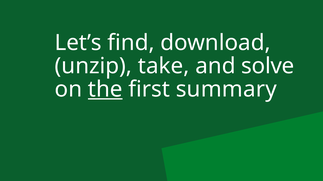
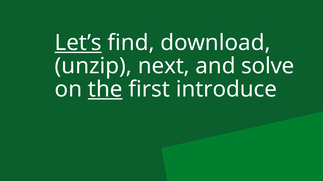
Let’s underline: none -> present
take: take -> next
summary: summary -> introduce
